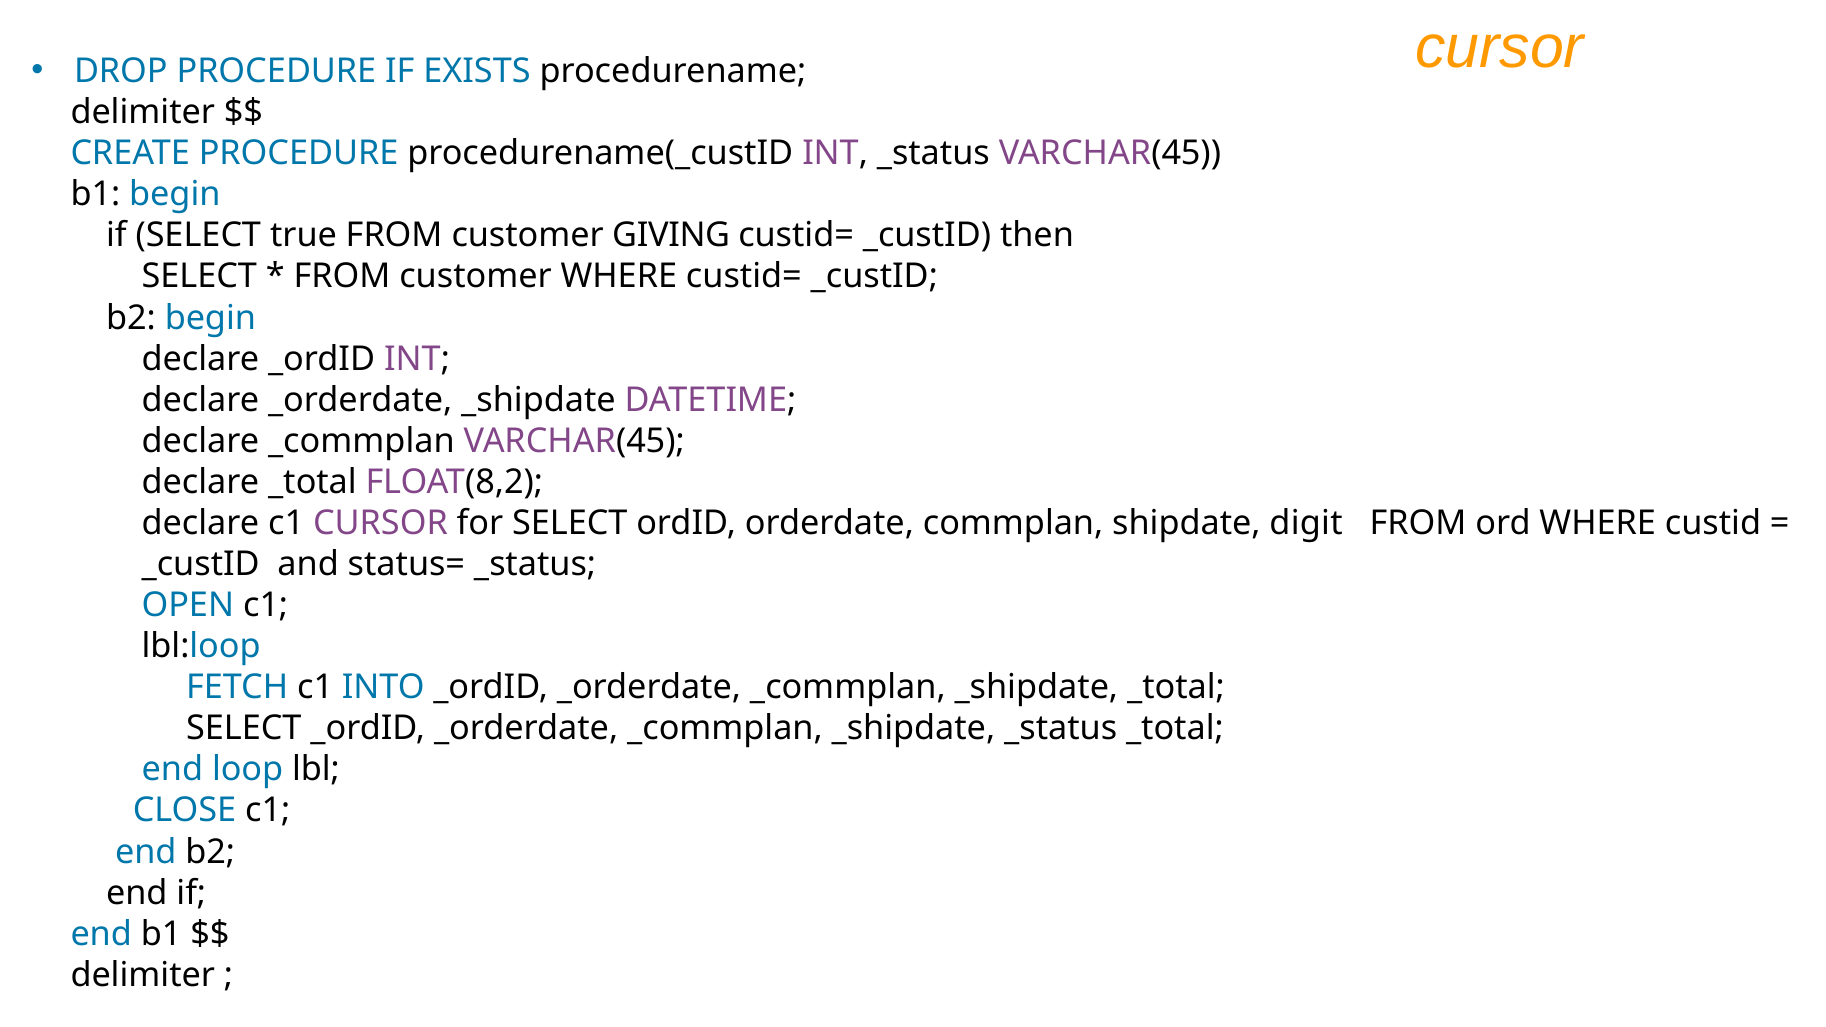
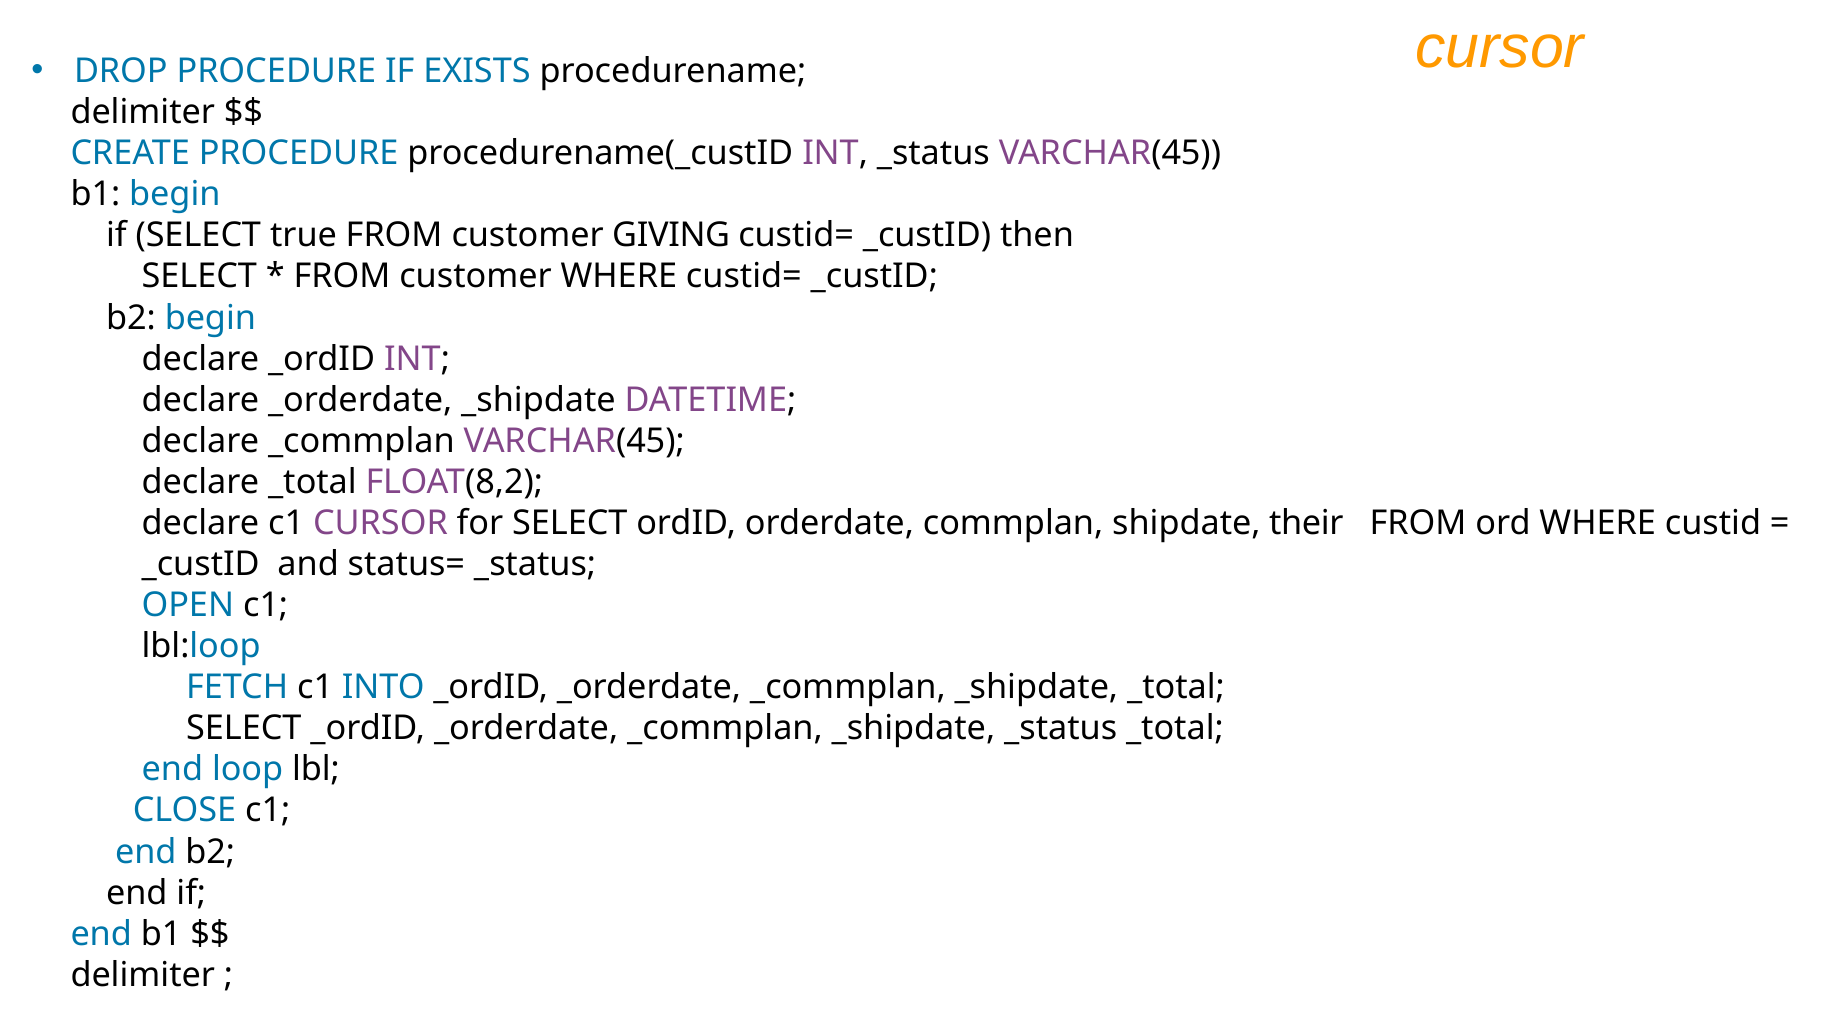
digit: digit -> their
